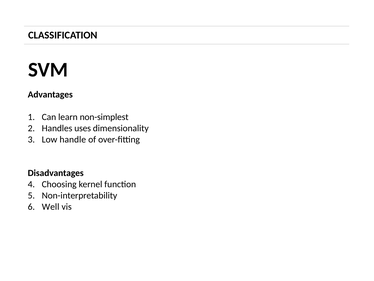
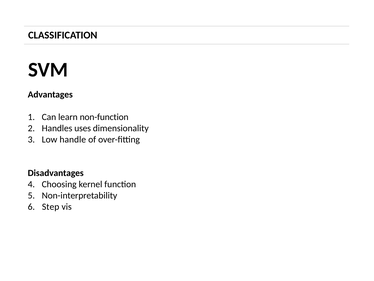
non-simplest: non-simplest -> non-function
Well: Well -> Step
